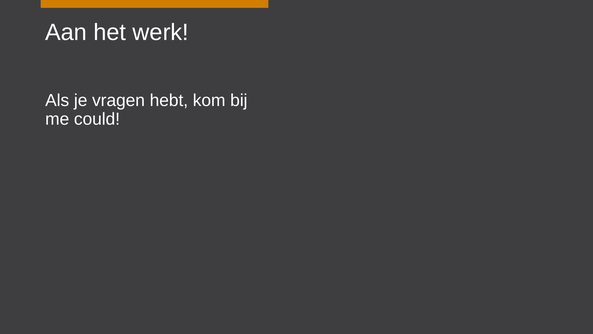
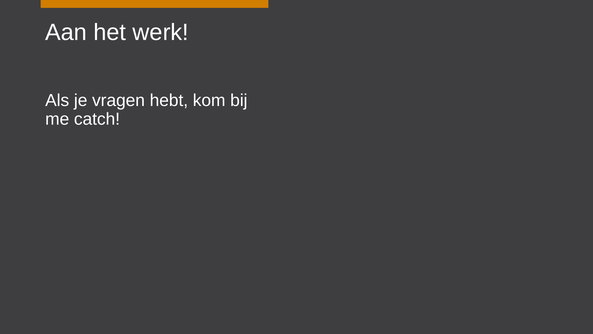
could: could -> catch
